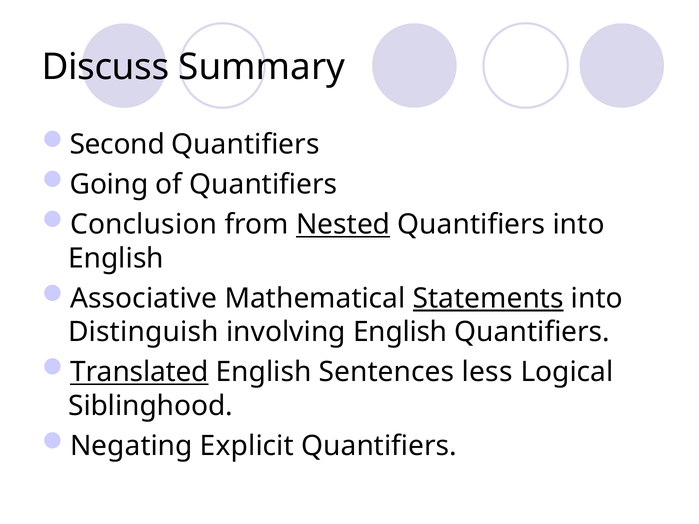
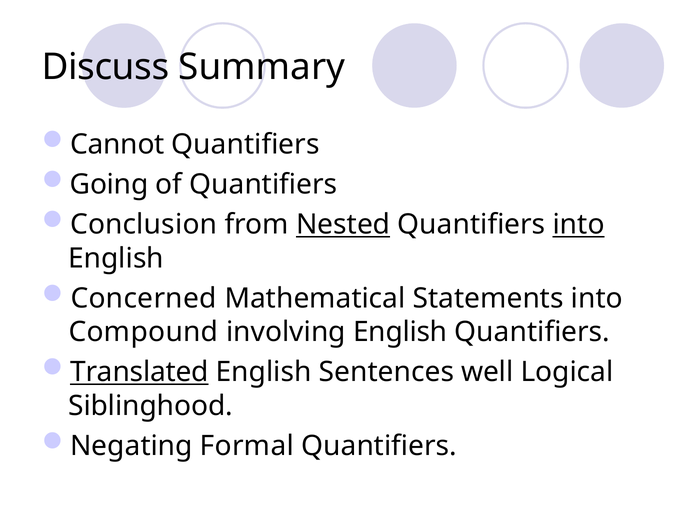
Second: Second -> Cannot
into at (579, 225) underline: none -> present
Associative: Associative -> Concerned
Statements underline: present -> none
Distinguish: Distinguish -> Compound
less: less -> well
Explicit: Explicit -> Formal
